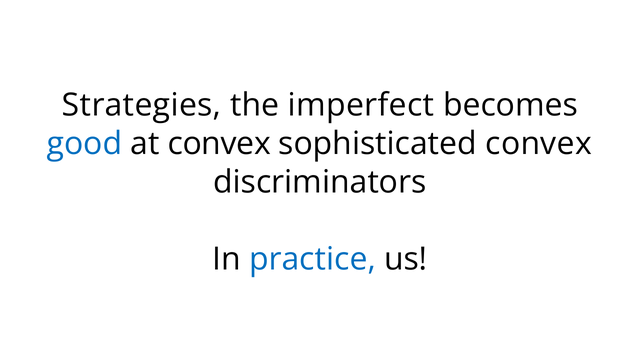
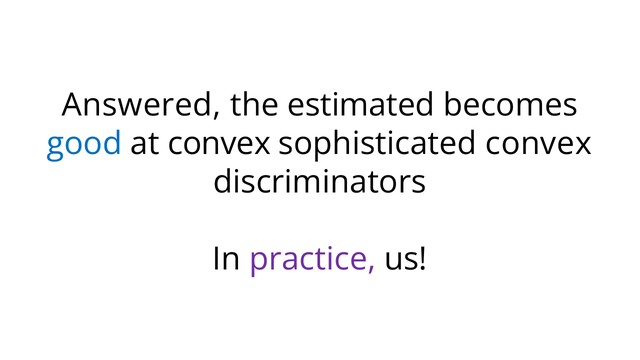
Strategies: Strategies -> Answered
imperfect: imperfect -> estimated
practice colour: blue -> purple
